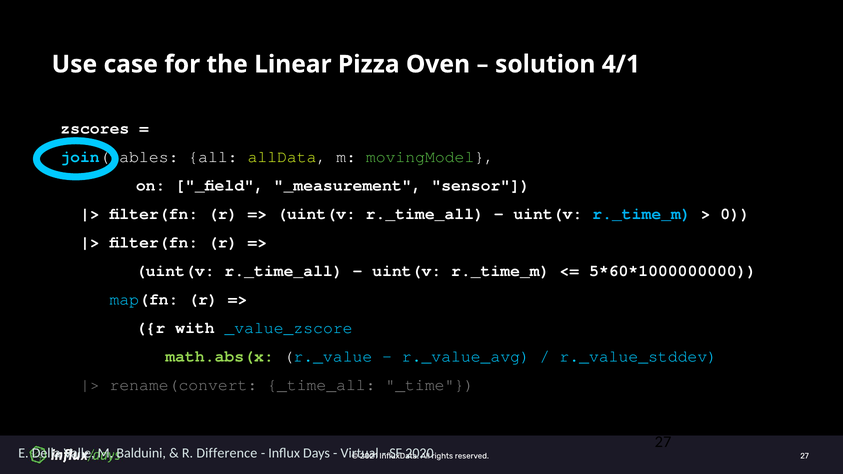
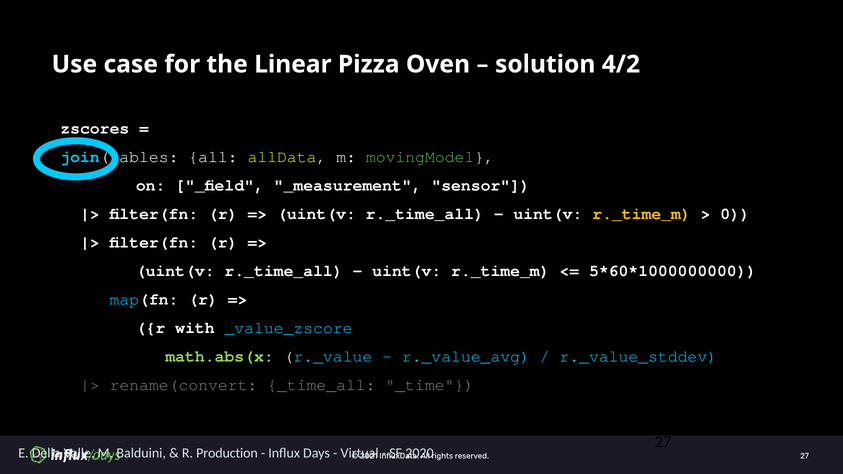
4/1: 4/1 -> 4/2
r._time_m at (642, 214) colour: light blue -> yellow
Difference: Difference -> Production
